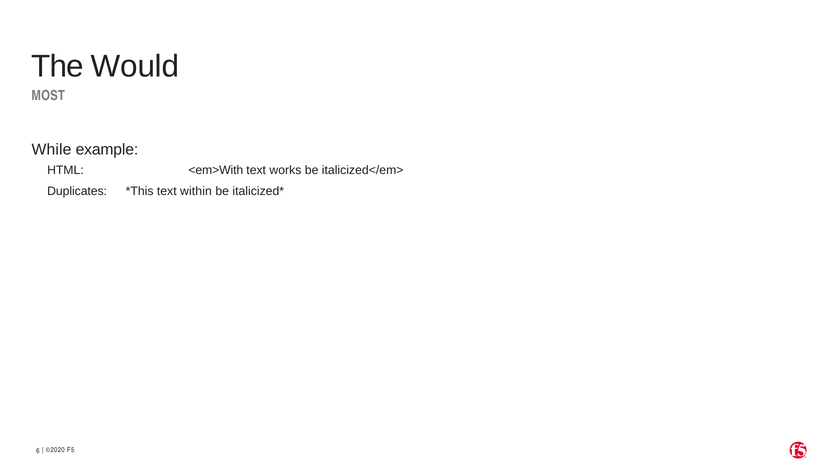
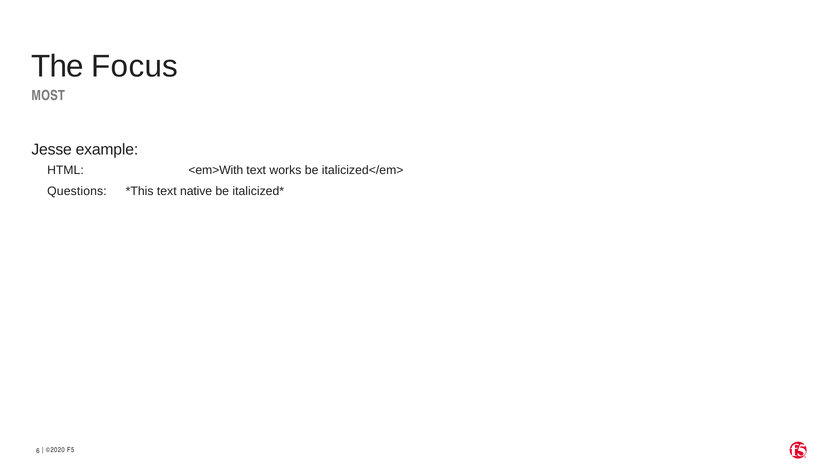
Would: Would -> Focus
While: While -> Jesse
Duplicates: Duplicates -> Questions
within: within -> native
